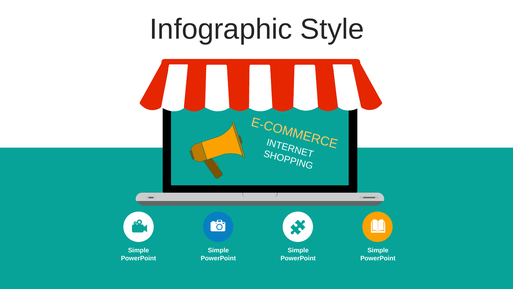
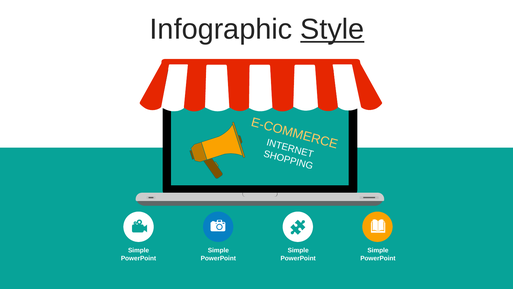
Style underline: none -> present
